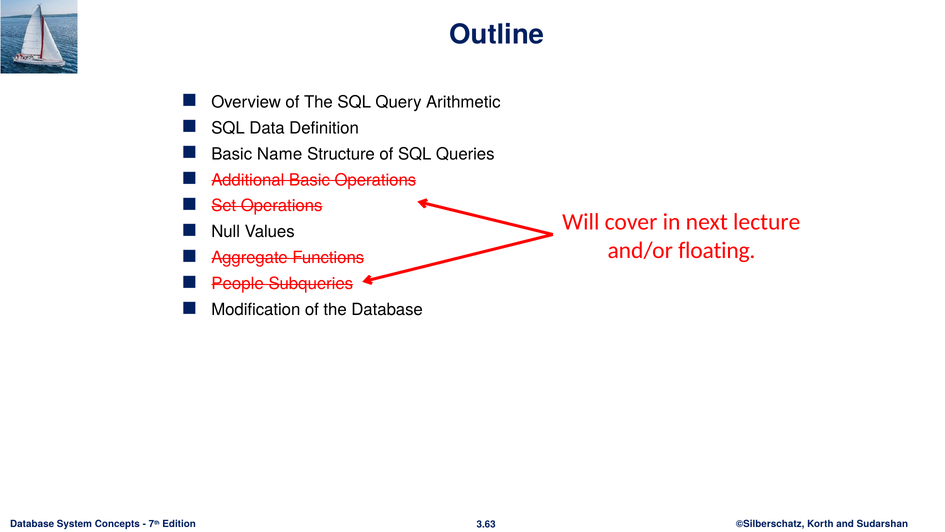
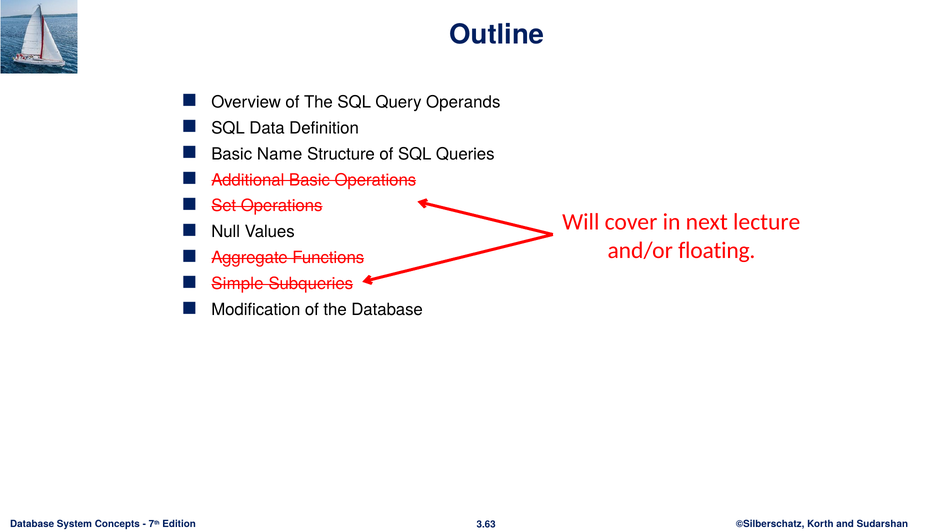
Arithmetic: Arithmetic -> Operands
People: People -> Simple
